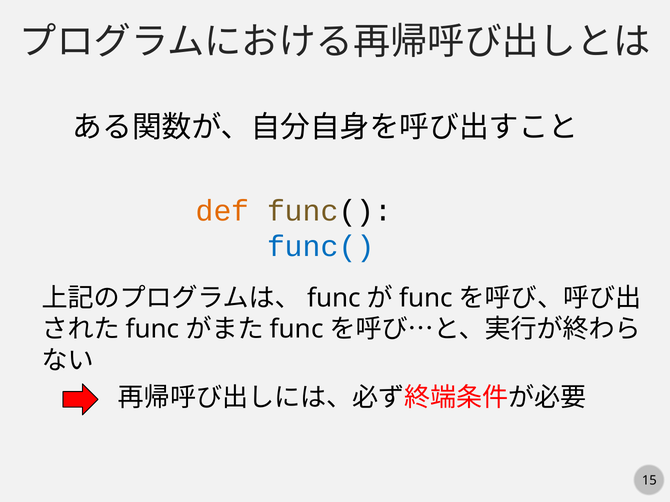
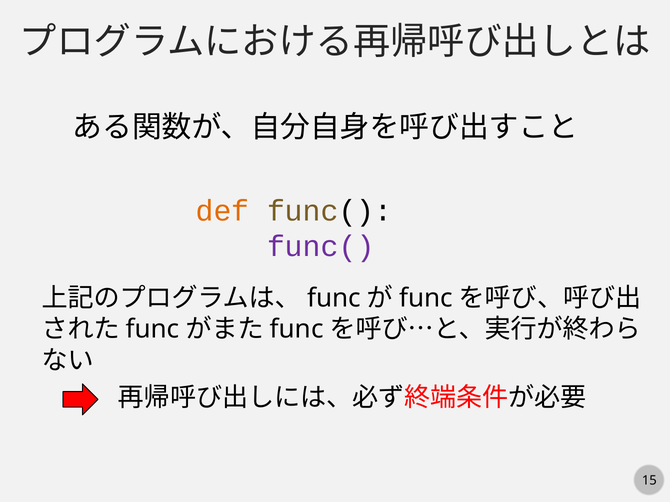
func( at (321, 247) colour: blue -> purple
